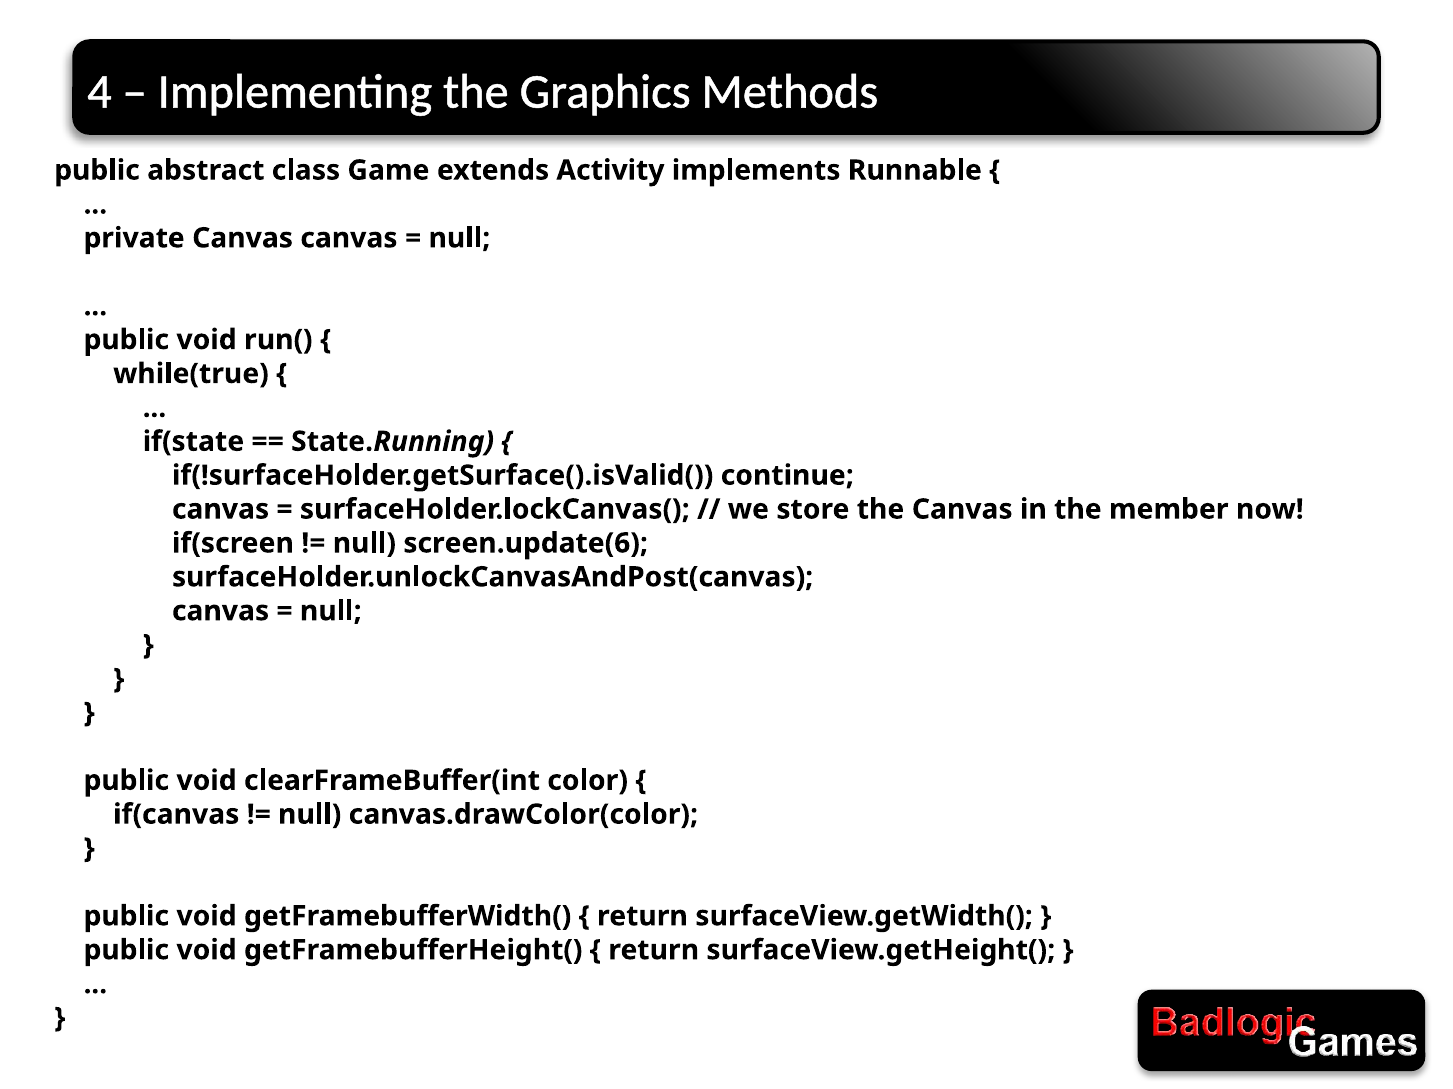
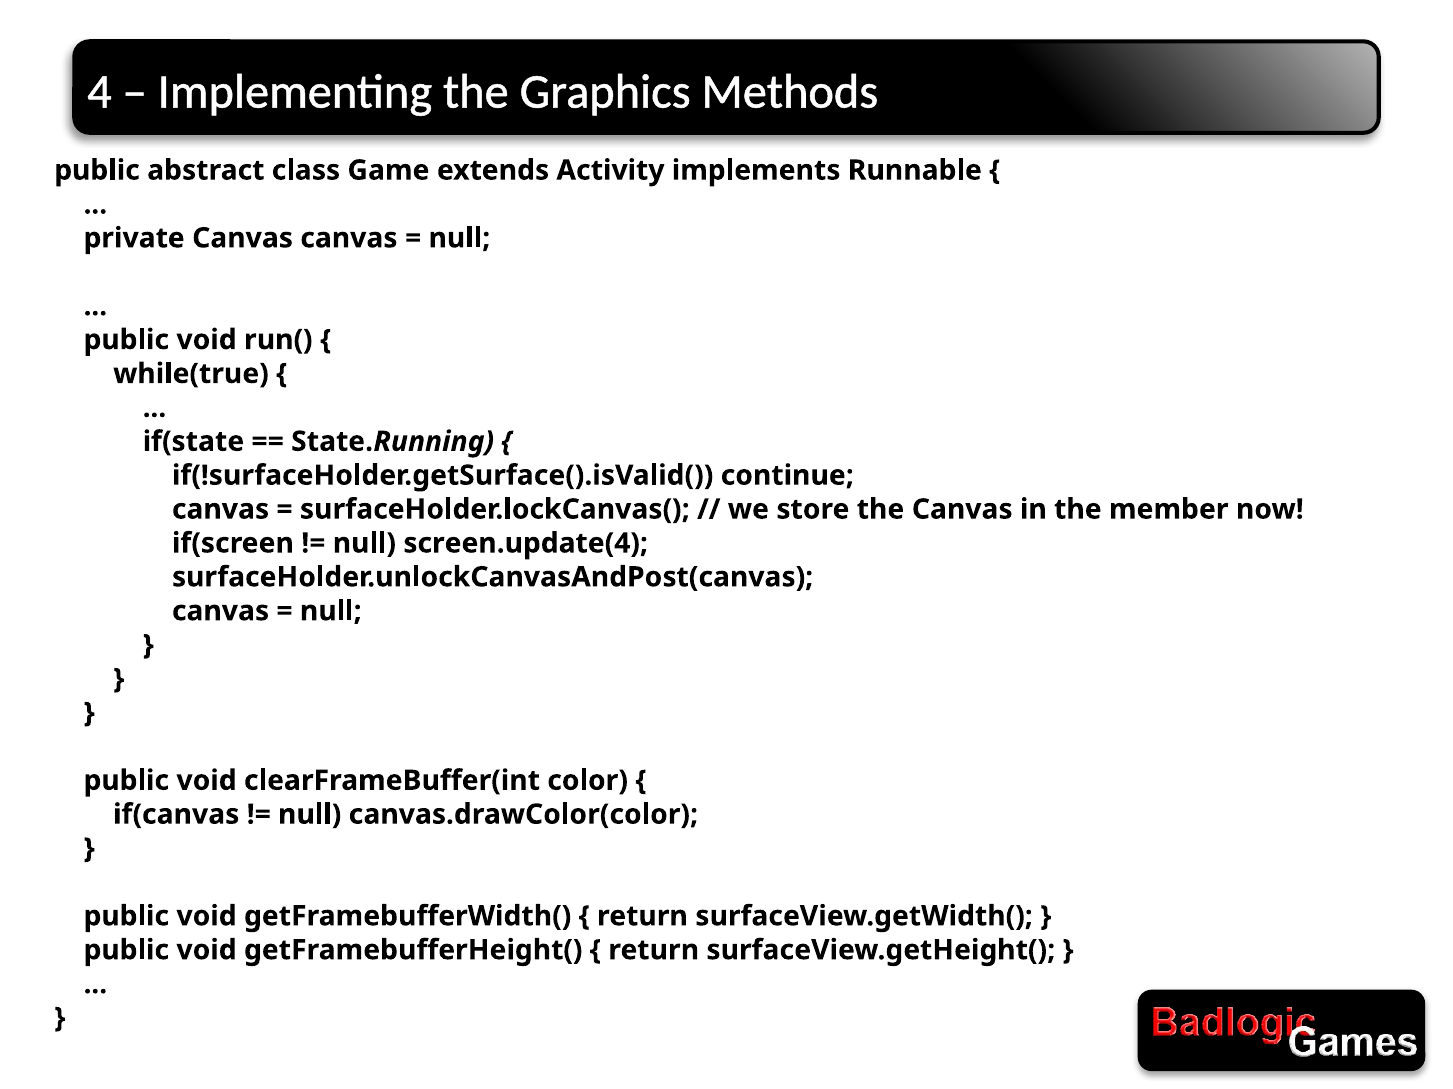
screen.update(6: screen.update(6 -> screen.update(4
